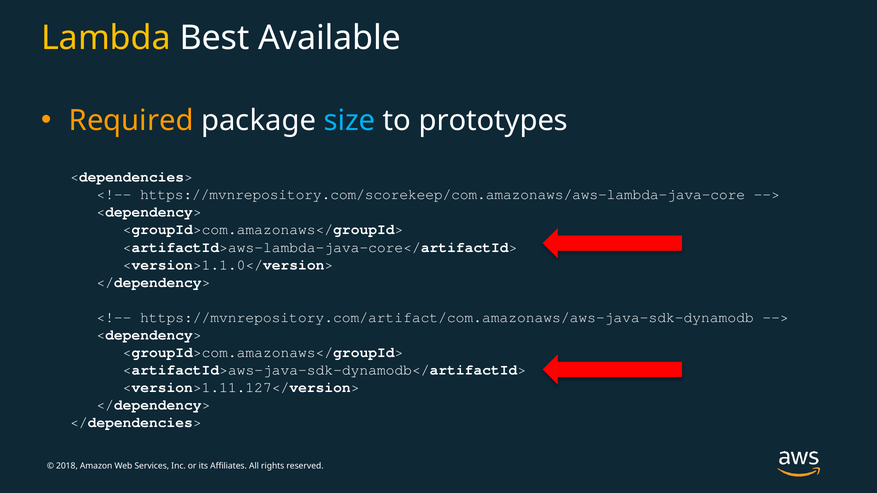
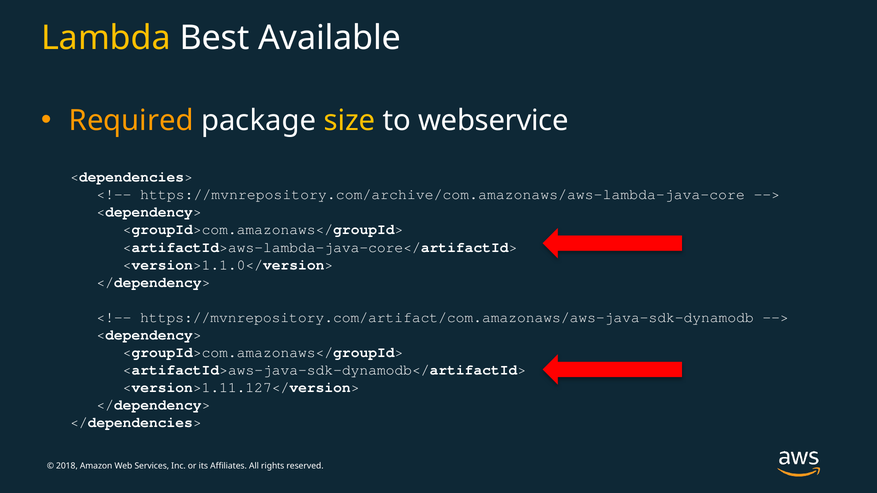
size colour: light blue -> yellow
prototypes: prototypes -> webservice
https://mvnrepository.com/scorekeep/com.amazonaws/aws-lambda-java-core: https://mvnrepository.com/scorekeep/com.amazonaws/aws-lambda-java-core -> https://mvnrepository.com/archive/com.amazonaws/aws-lambda-java-core
